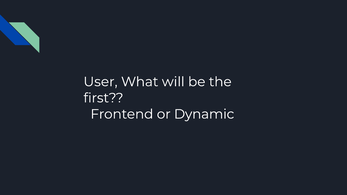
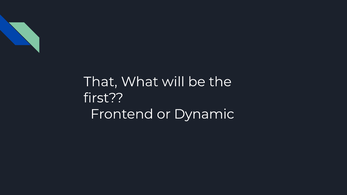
User: User -> That
